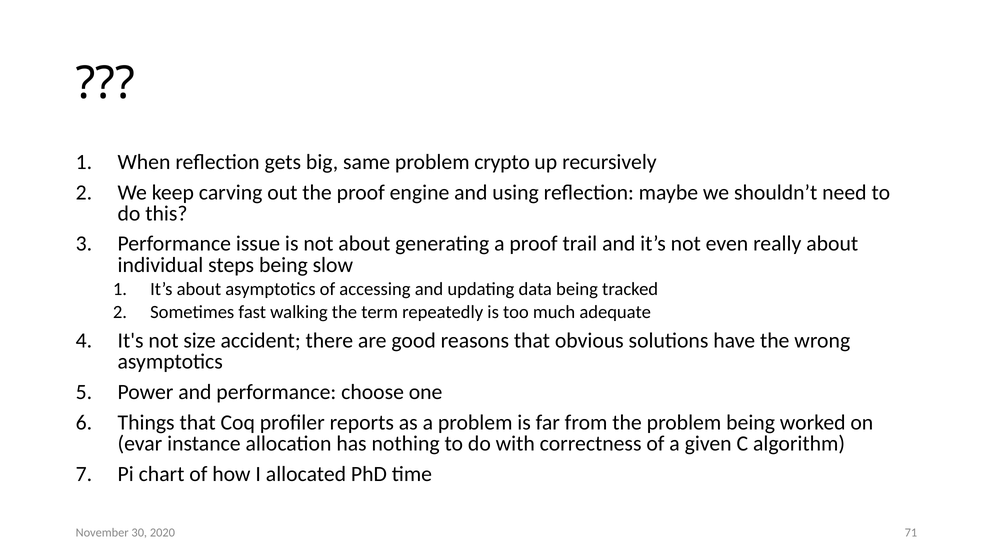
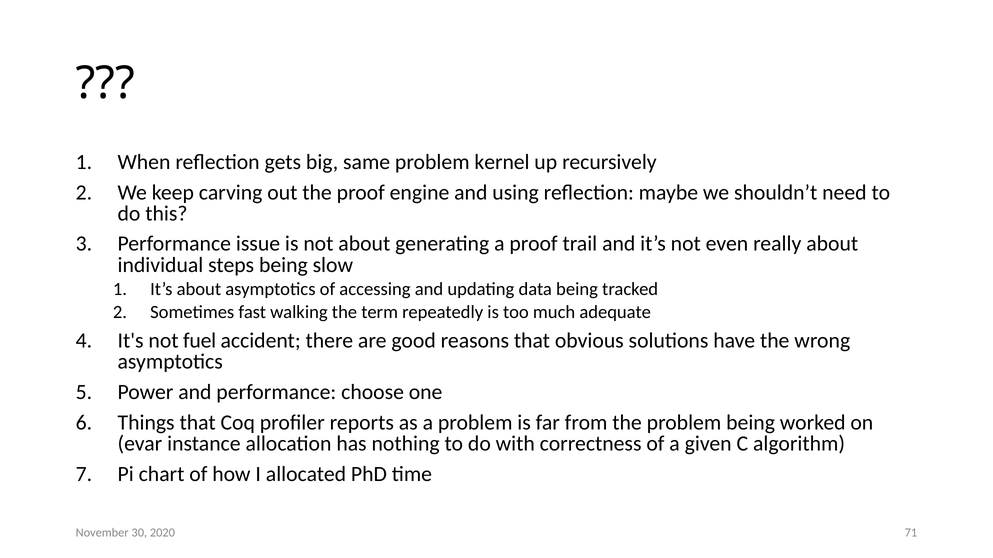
crypto: crypto -> kernel
size: size -> fuel
